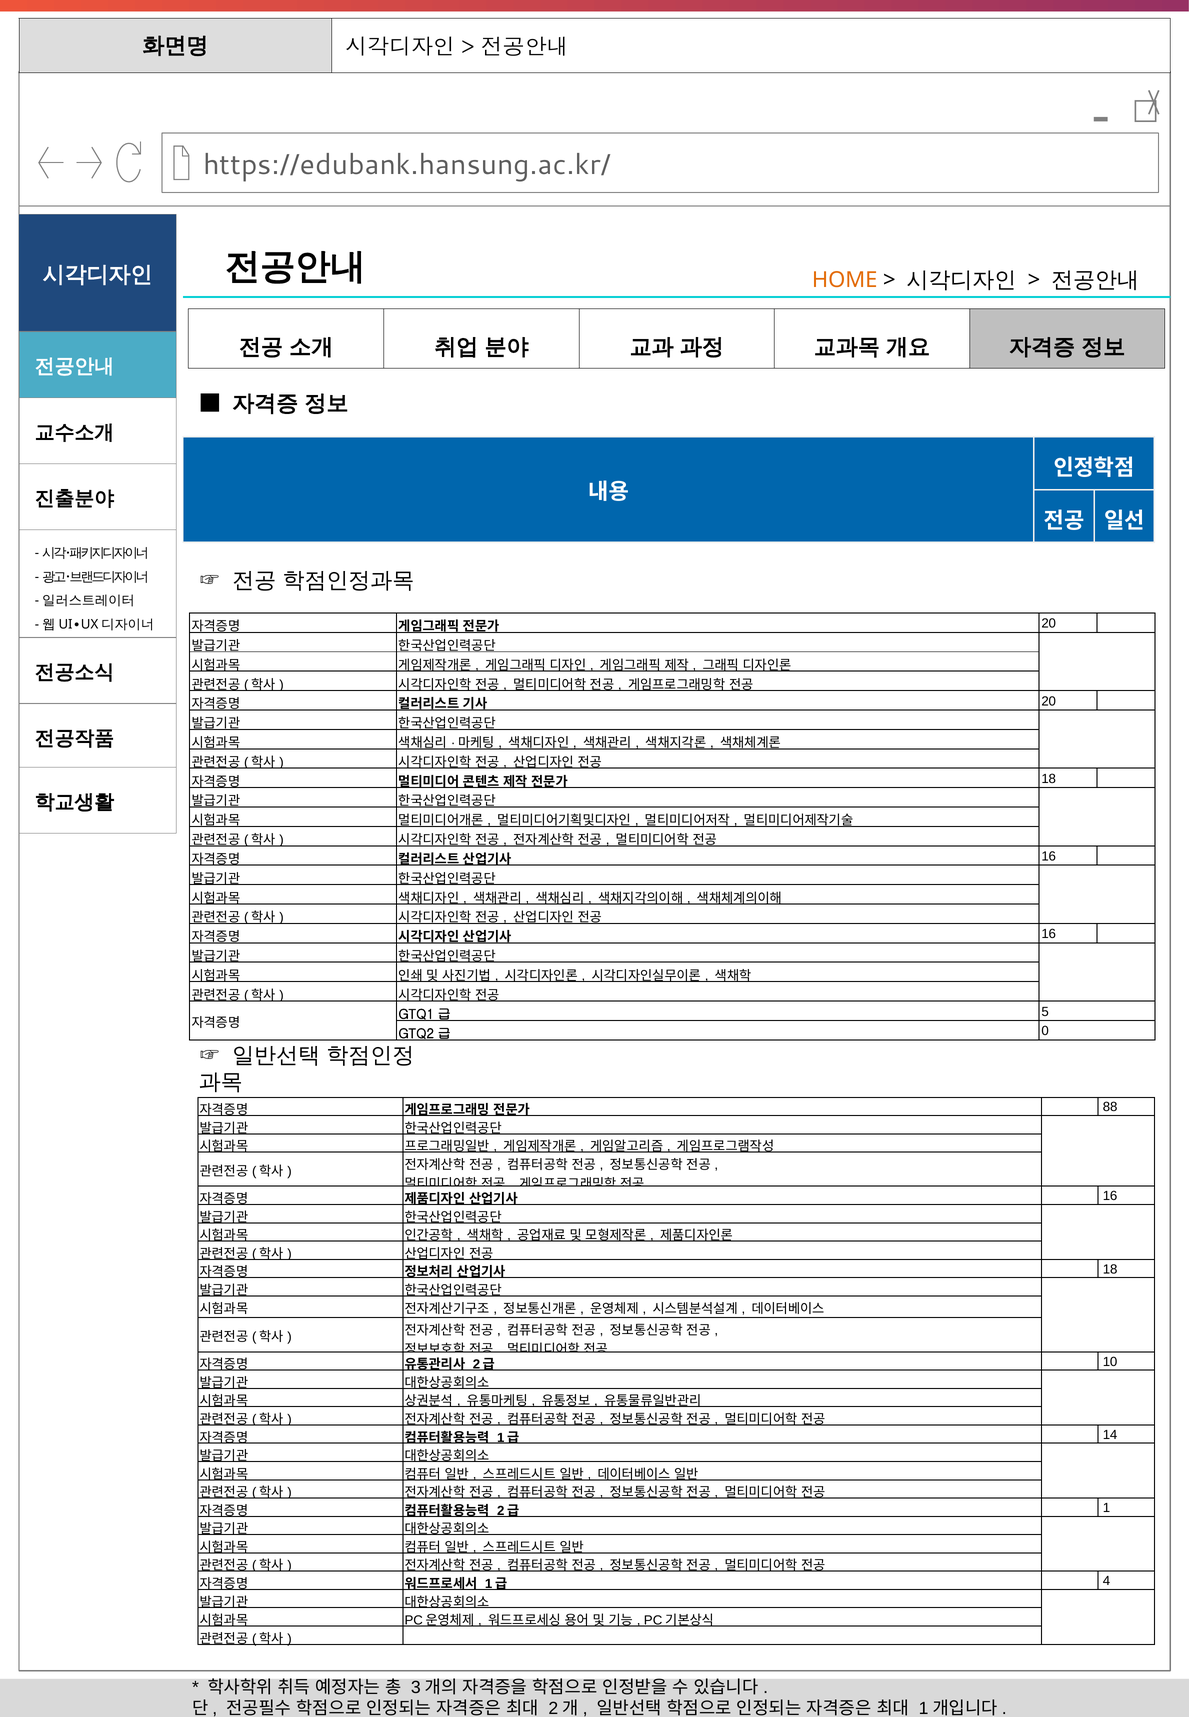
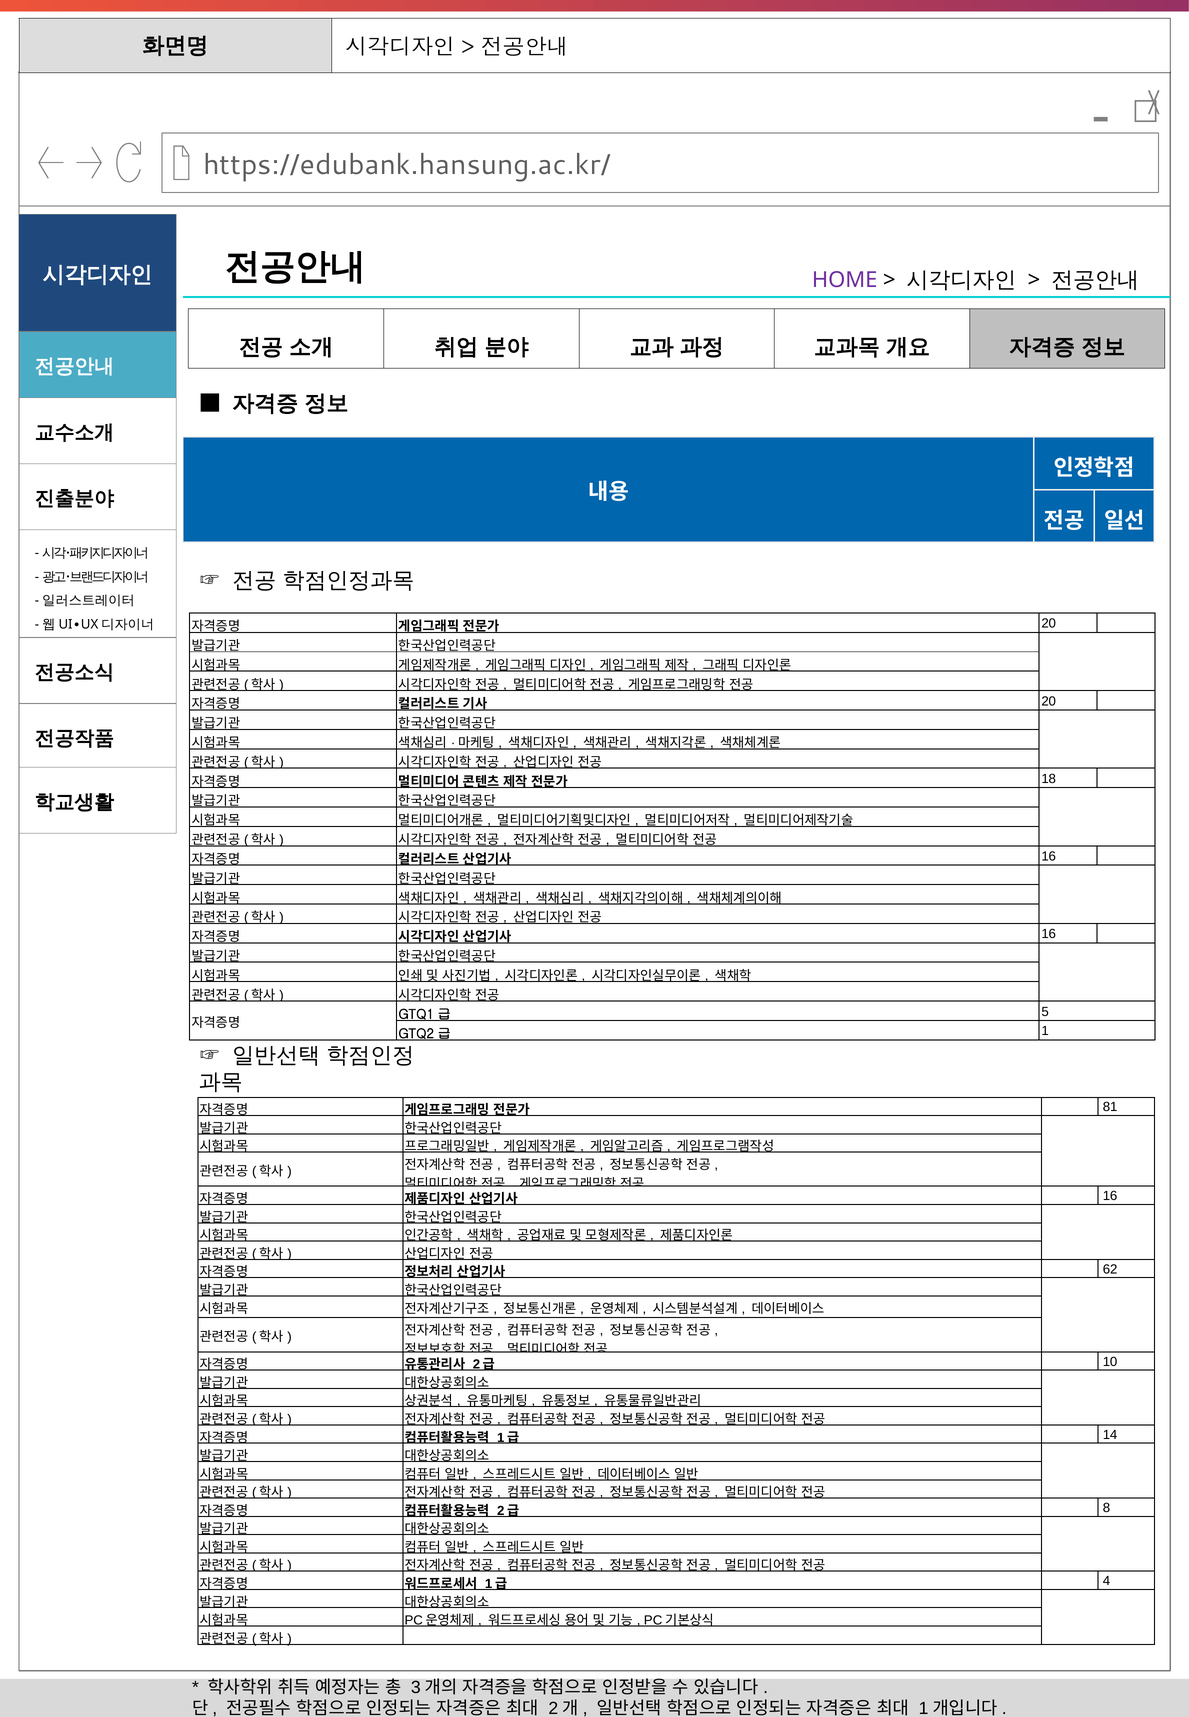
HOME colour: orange -> purple
0: 0 -> 1
88: 88 -> 81
18 at (1110, 1270): 18 -> 62
1: 1 -> 8
